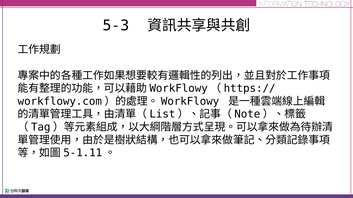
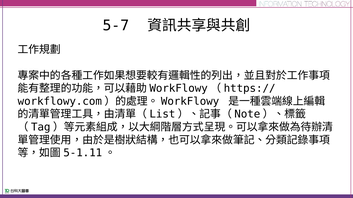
5-3: 5-3 -> 5-7
